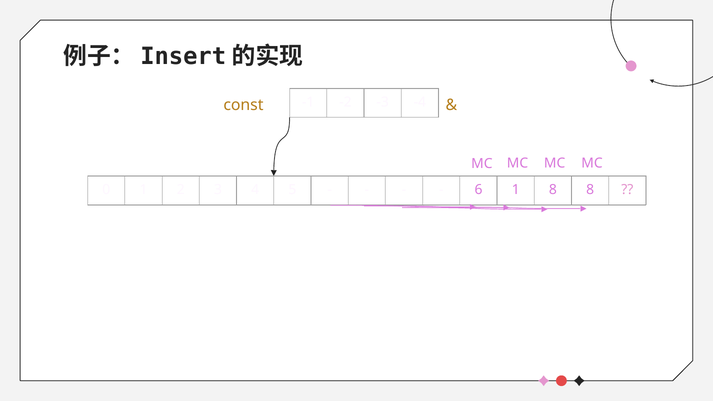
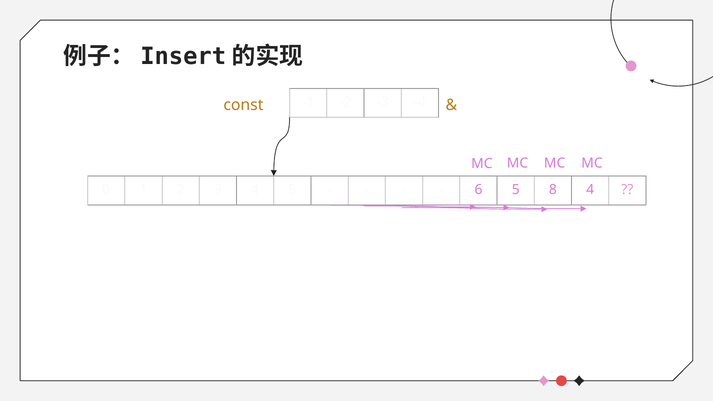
6 1: 1 -> 5
8 8: 8 -> 4
